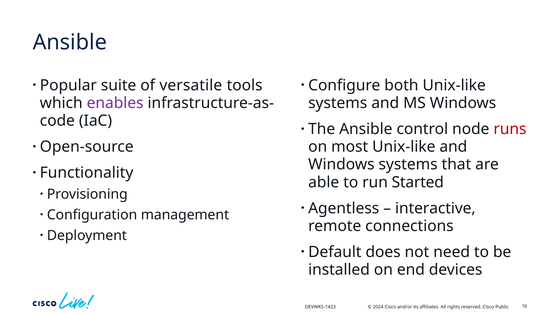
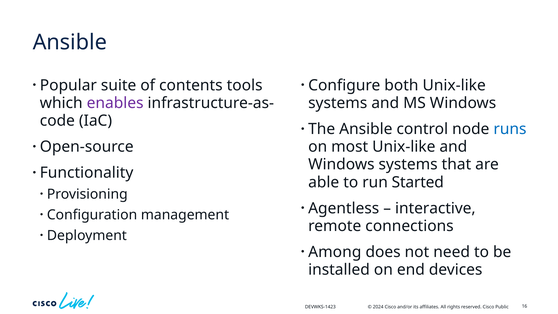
versatile: versatile -> contents
runs colour: red -> blue
Default: Default -> Among
